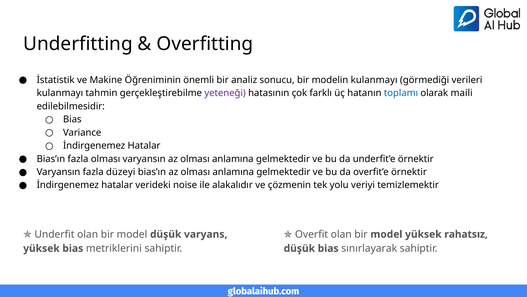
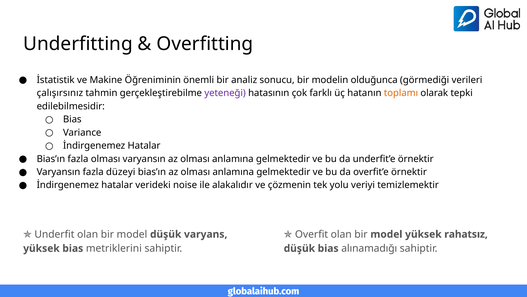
modelin kulanmayı: kulanmayı -> olduğunca
kulanmayı at (60, 93): kulanmayı -> çalışırsınız
toplamı colour: blue -> orange
maili: maili -> tepki
sınırlayarak: sınırlayarak -> alınamadığı
